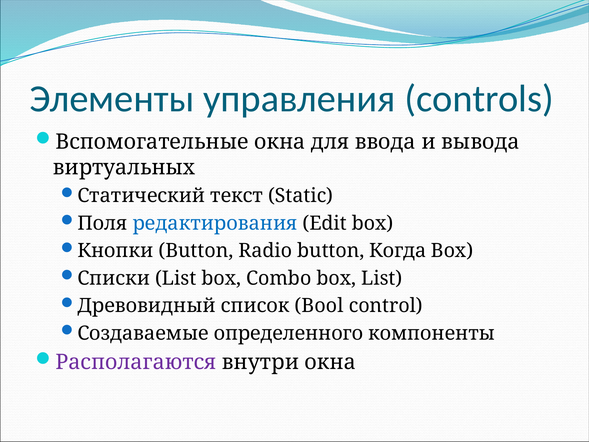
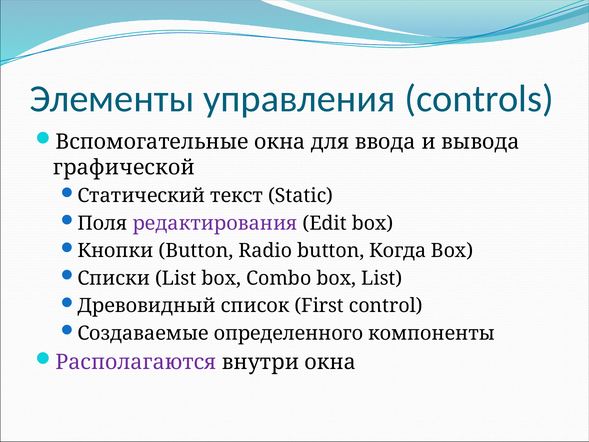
виртуальных: виртуальных -> графической
редактирования colour: blue -> purple
Bool: Bool -> First
